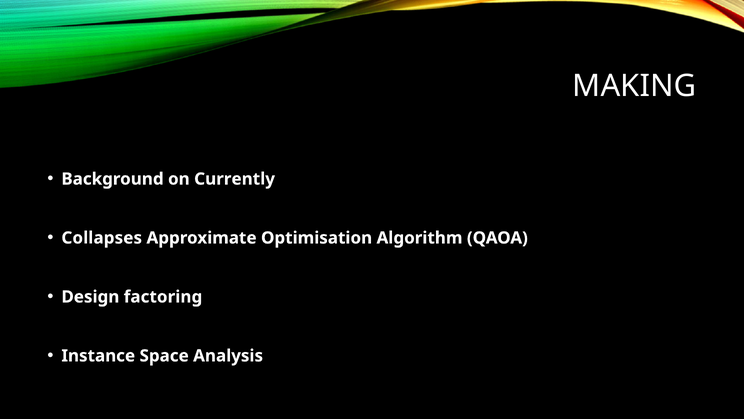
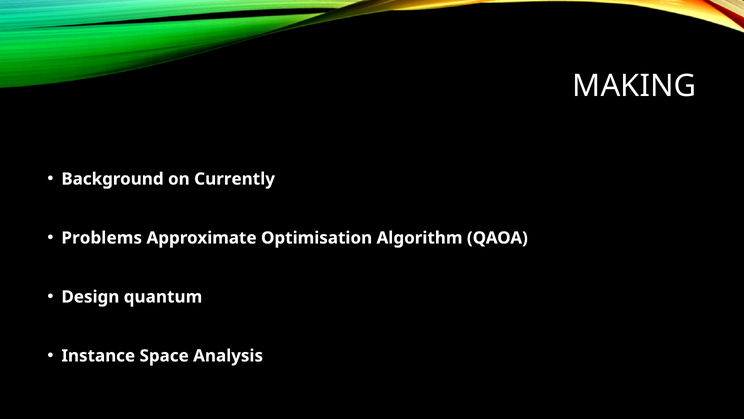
Collapses: Collapses -> Problems
factoring: factoring -> quantum
